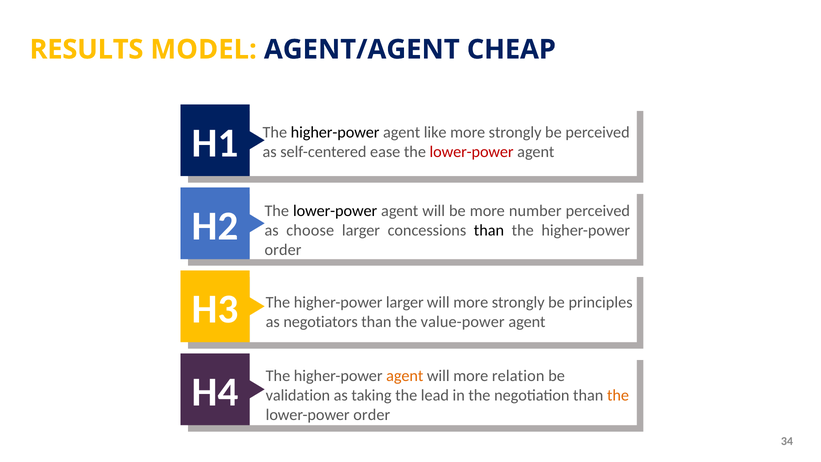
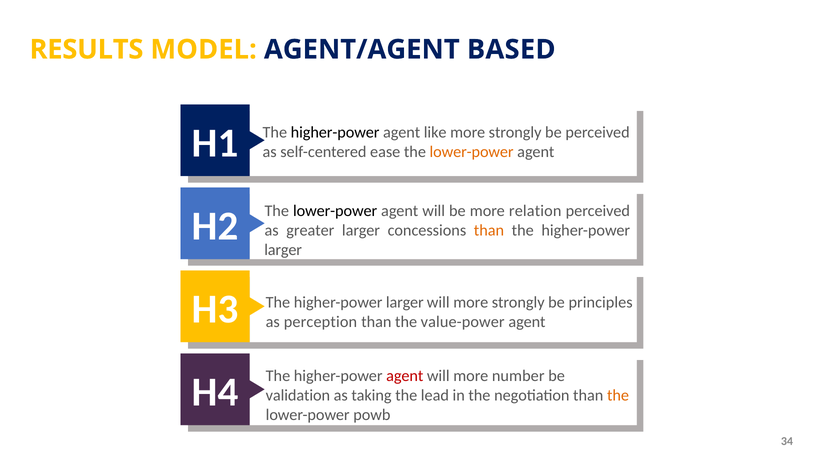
CHEAP: CHEAP -> BASED
lower-power at (472, 152) colour: red -> orange
number: number -> relation
choose: choose -> greater
than at (489, 230) colour: black -> orange
order at (283, 250): order -> larger
negotiators: negotiators -> perception
agent at (405, 376) colour: orange -> red
relation: relation -> number
lower-power order: order -> powb
